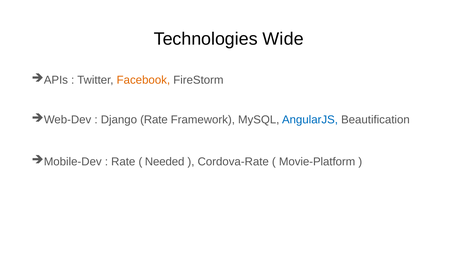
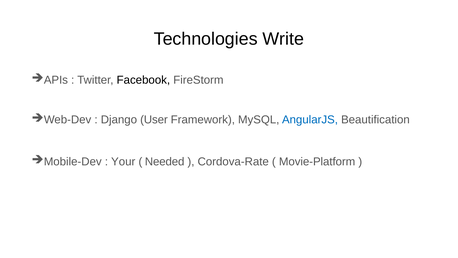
Wide: Wide -> Write
Facebook colour: orange -> black
Django Rate: Rate -> User
Rate at (123, 161): Rate -> Your
